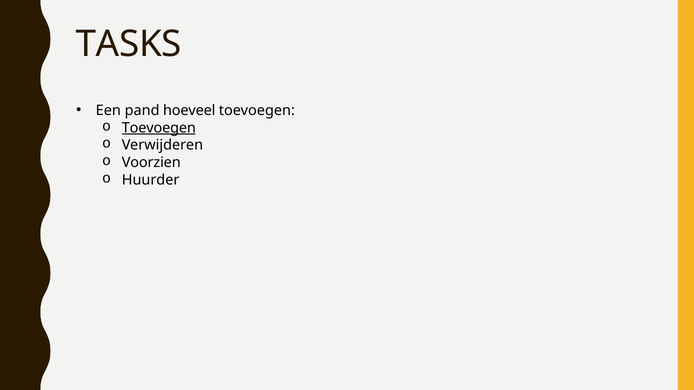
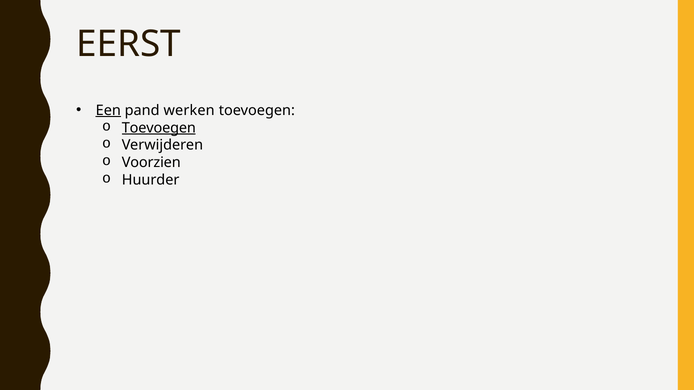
TASKS: TASKS -> EERST
Een underline: none -> present
hoeveel: hoeveel -> werken
